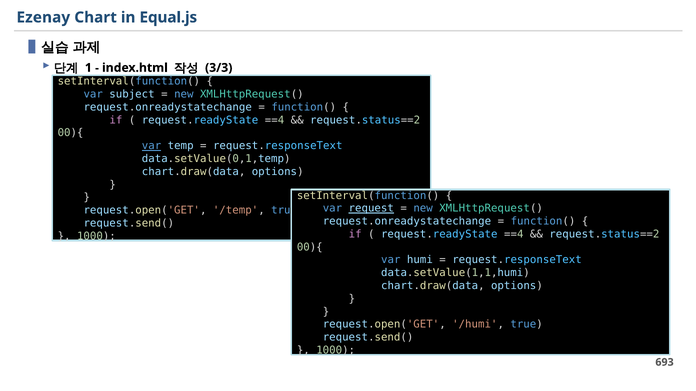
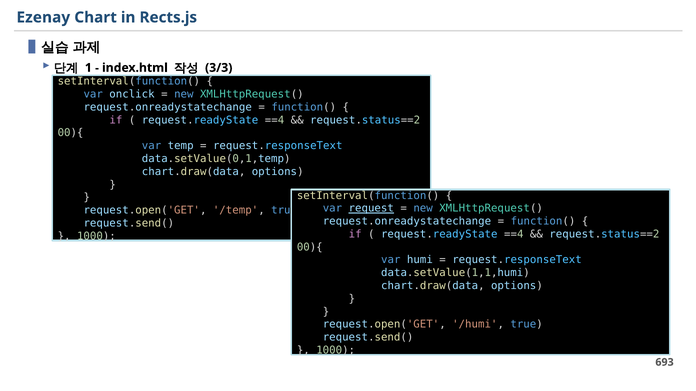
Equal.js: Equal.js -> Rects.js
subject: subject -> onclick
var at (152, 146) underline: present -> none
